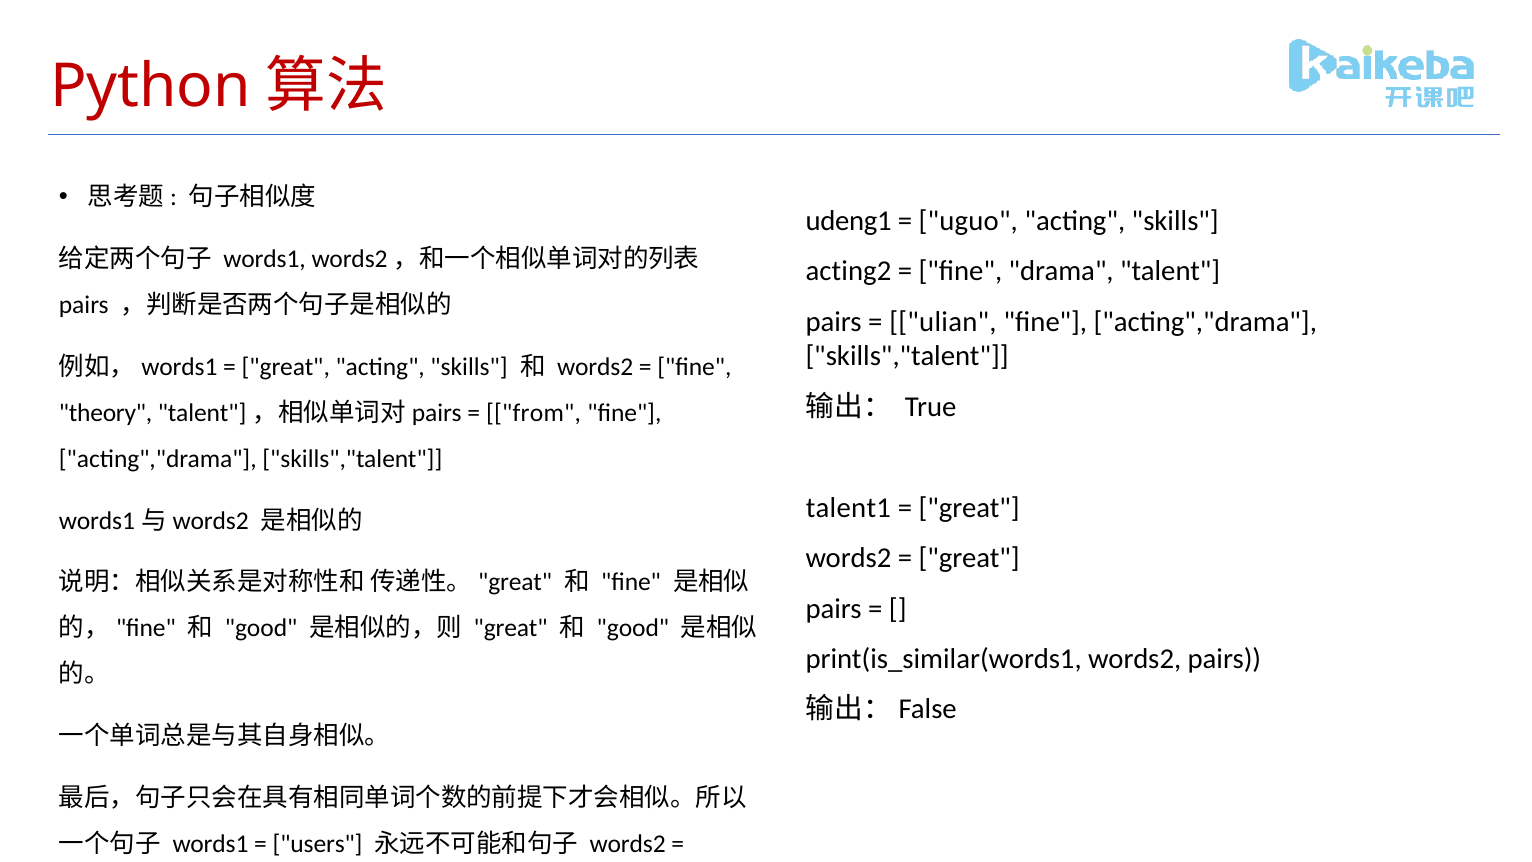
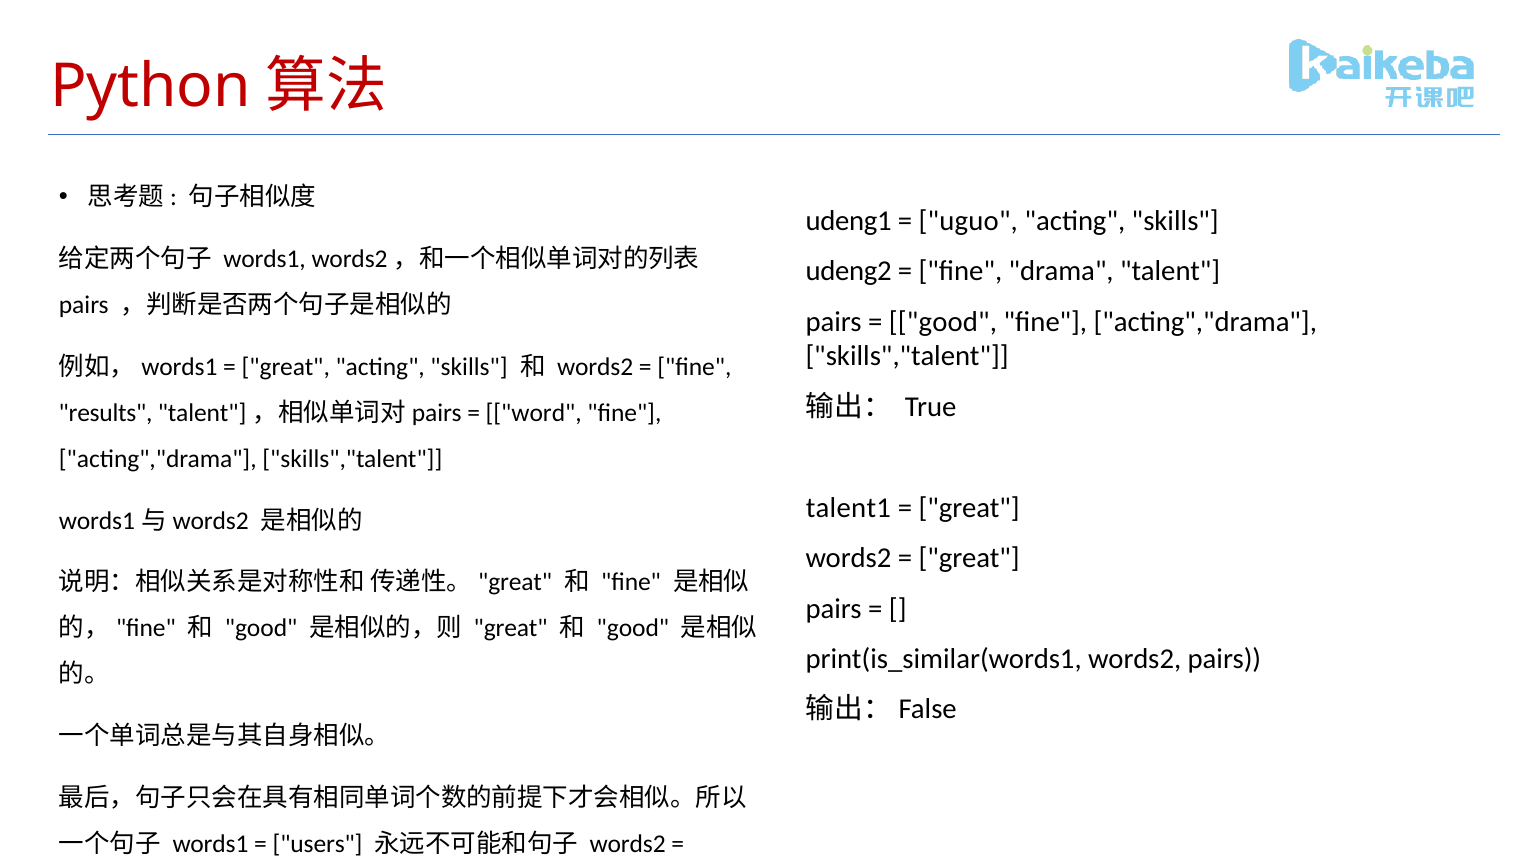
acting2: acting2 -> udeng2
ulian at (943, 322): ulian -> good
theory: theory -> results
from: from -> word
